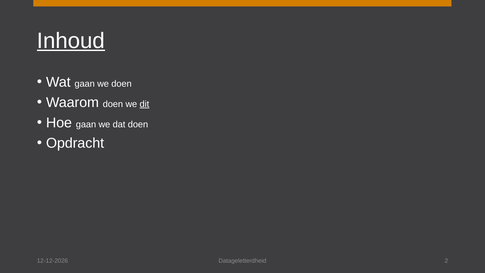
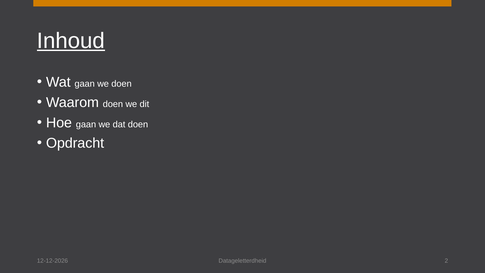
dit underline: present -> none
